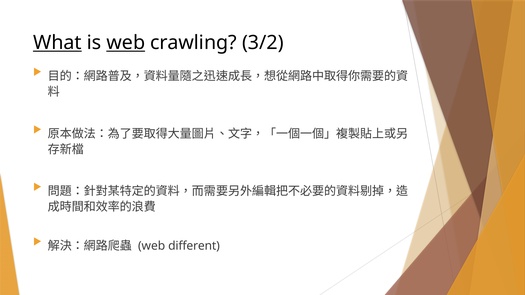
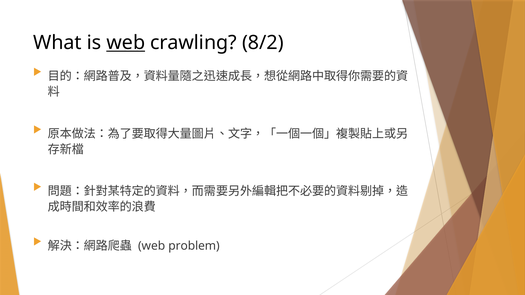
What underline: present -> none
3/2: 3/2 -> 8/2
different: different -> problem
